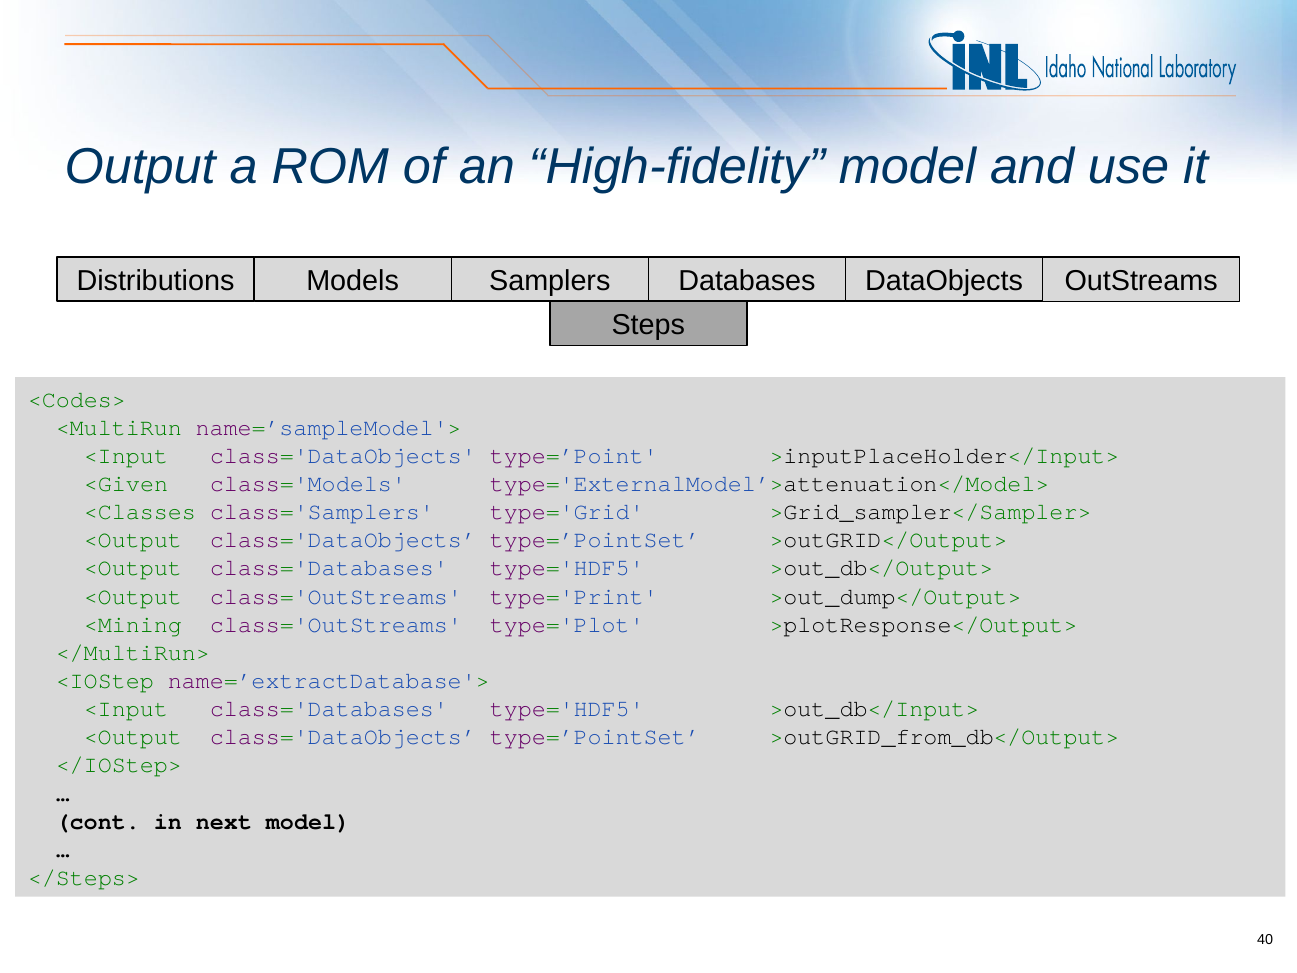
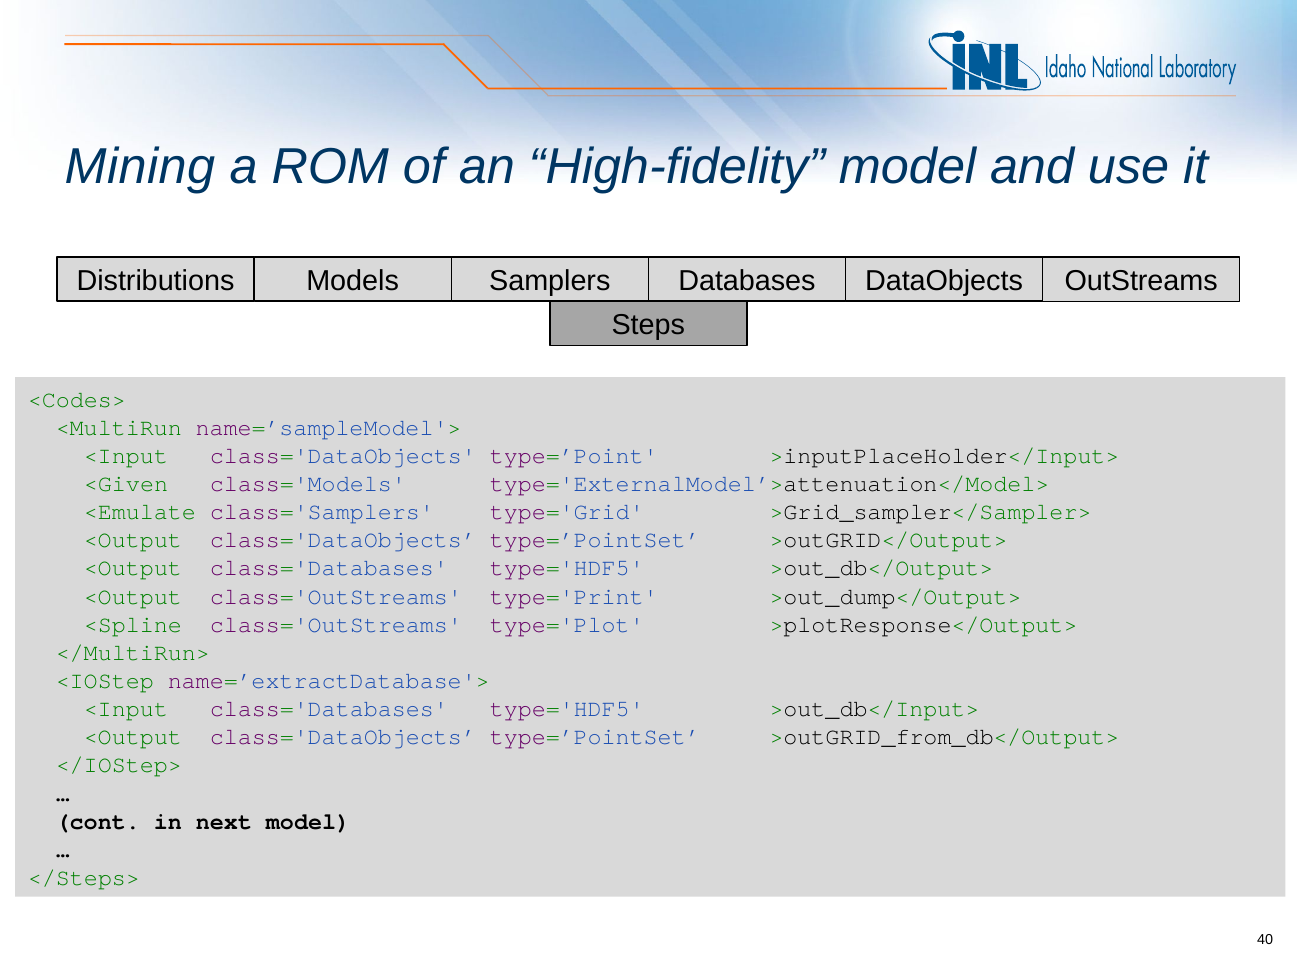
Output: Output -> Mining
<Classes: <Classes -> <Emulate
<Mining: <Mining -> <Spline
